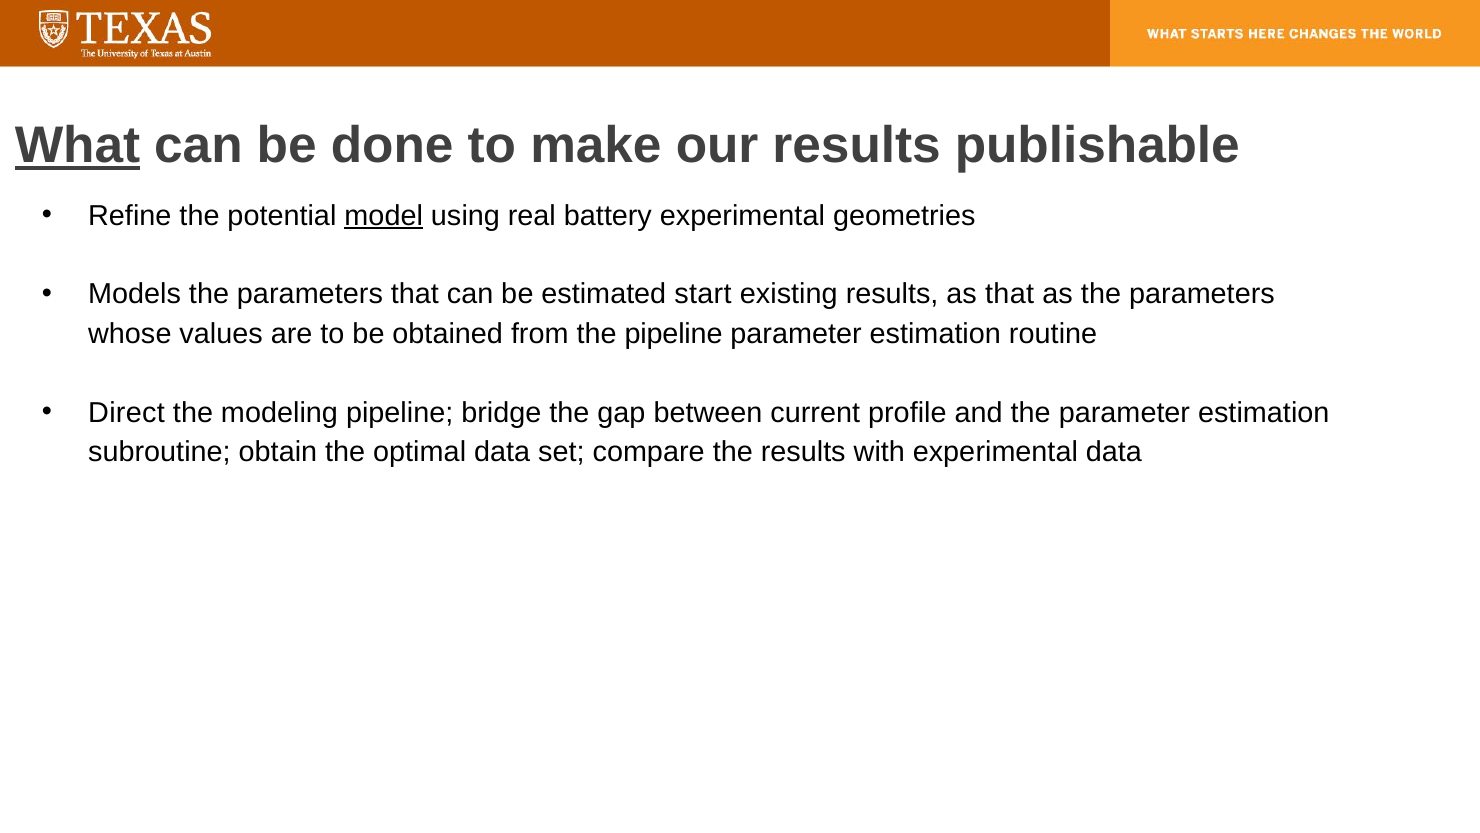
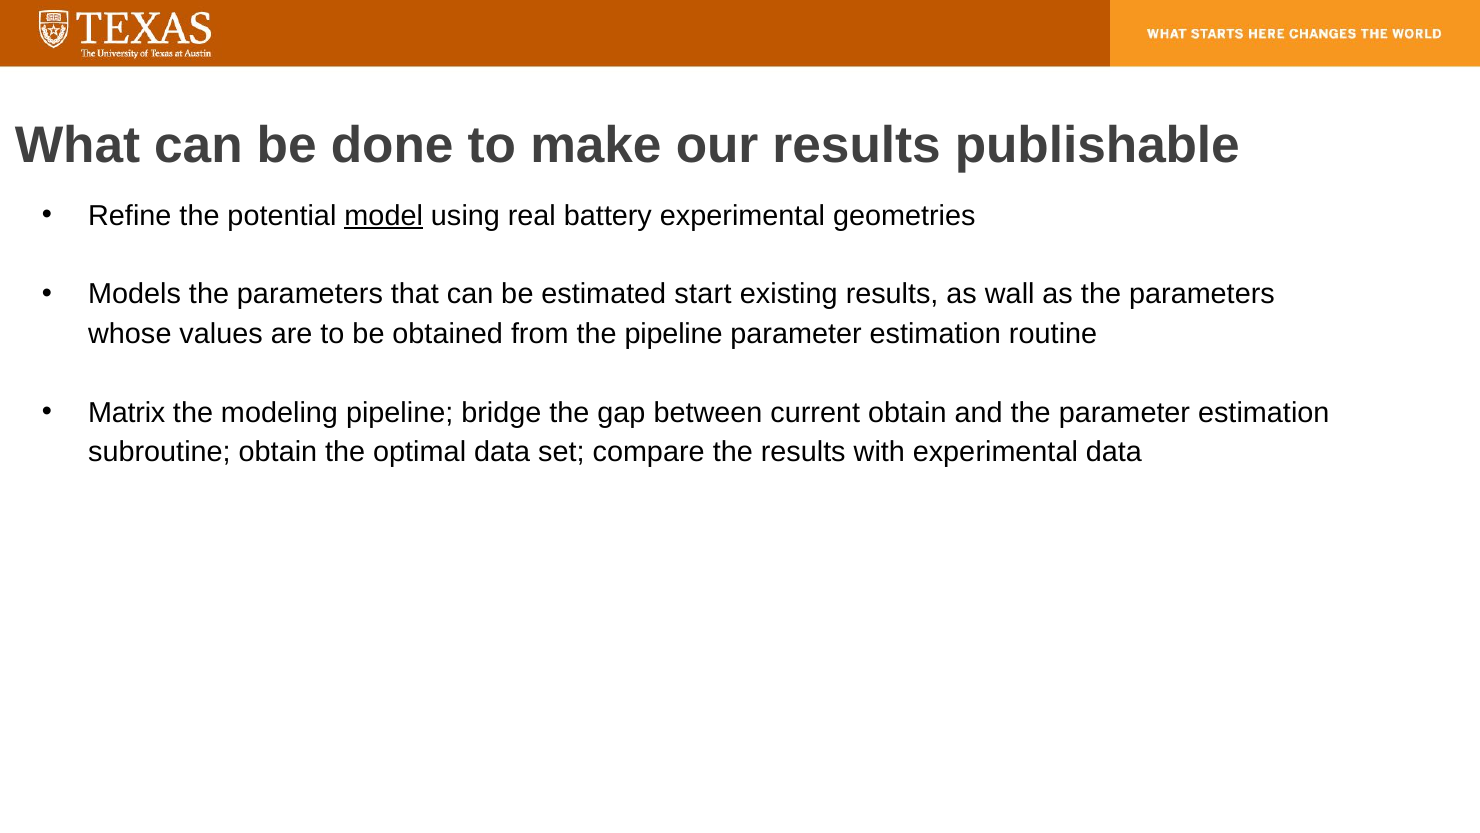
What underline: present -> none
as that: that -> wall
Direct: Direct -> Matrix
current profile: profile -> obtain
